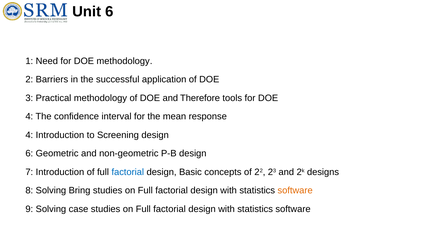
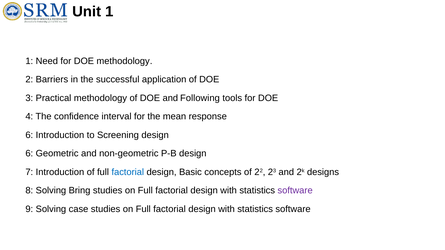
Unit 6: 6 -> 1
Therefore: Therefore -> Following
4 at (29, 135): 4 -> 6
software at (295, 191) colour: orange -> purple
